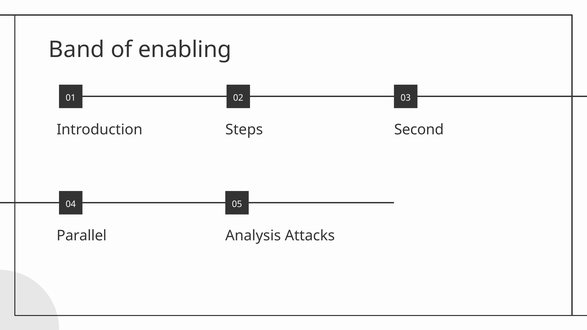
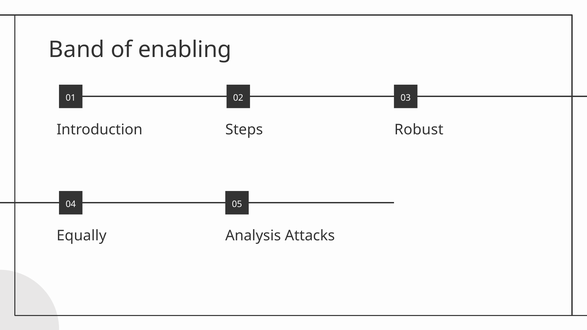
Second: Second -> Robust
Parallel: Parallel -> Equally
